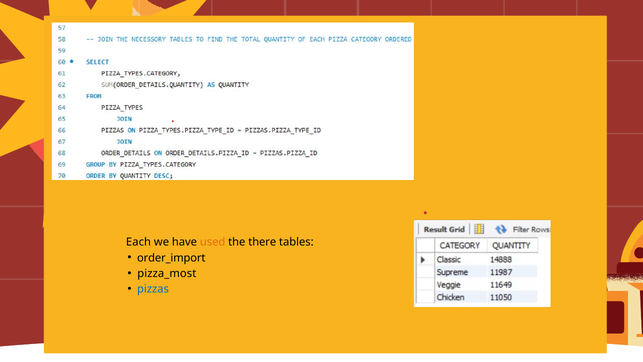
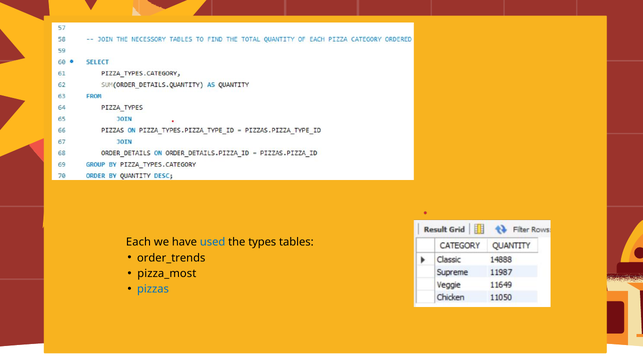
used colour: orange -> blue
there: there -> types
order_import: order_import -> order_trends
